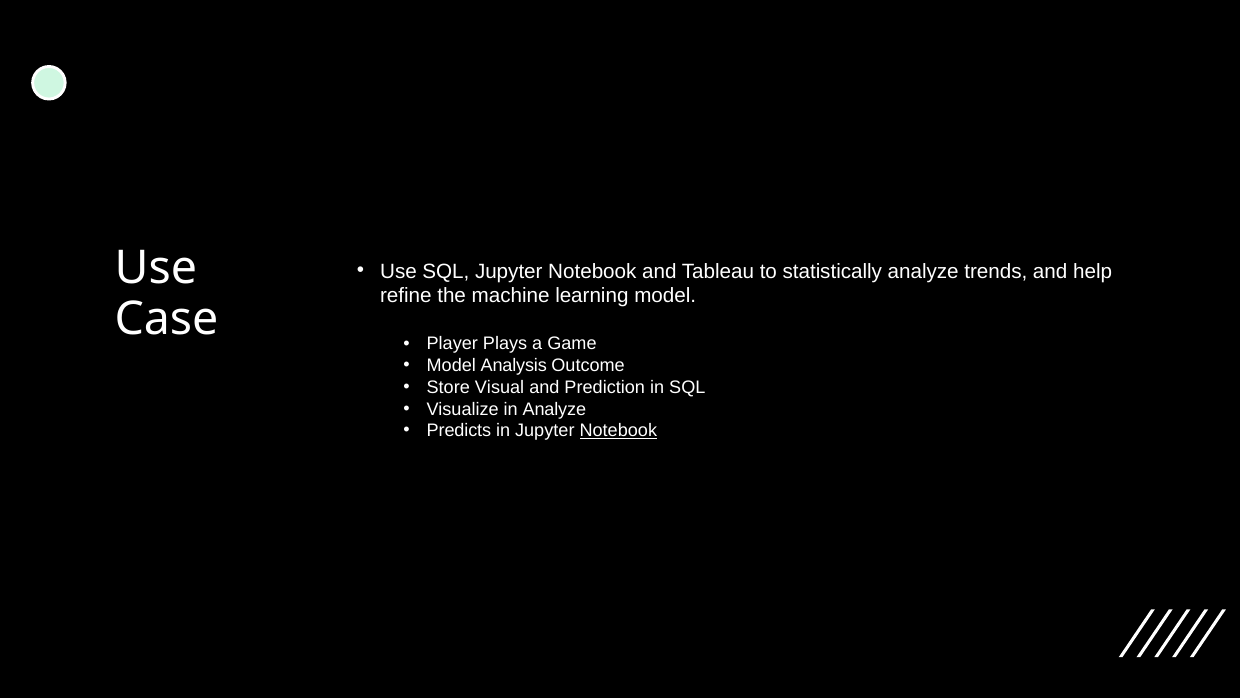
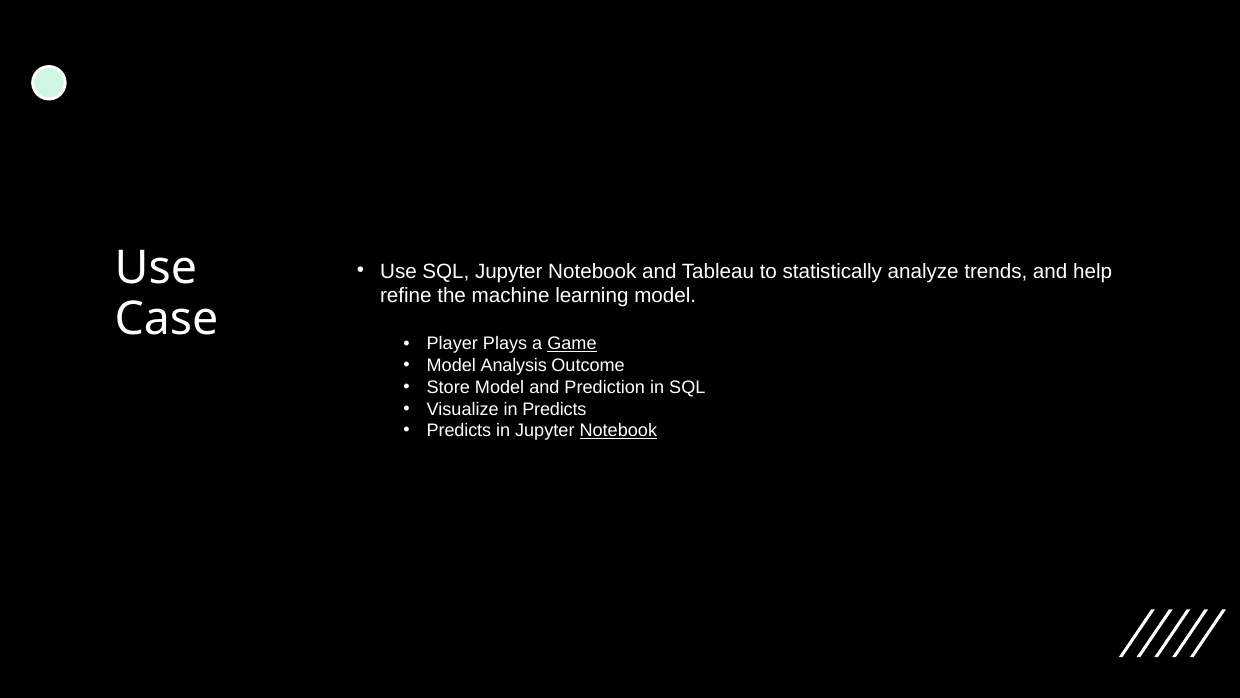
Game underline: none -> present
Store Visual: Visual -> Model
in Analyze: Analyze -> Predicts
